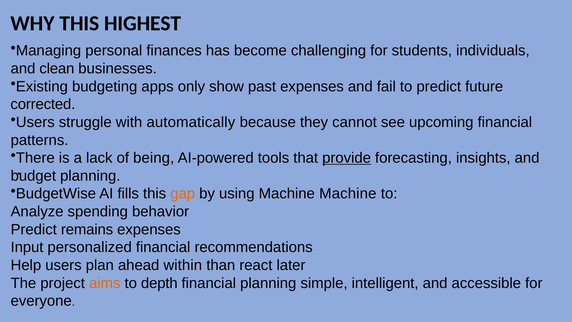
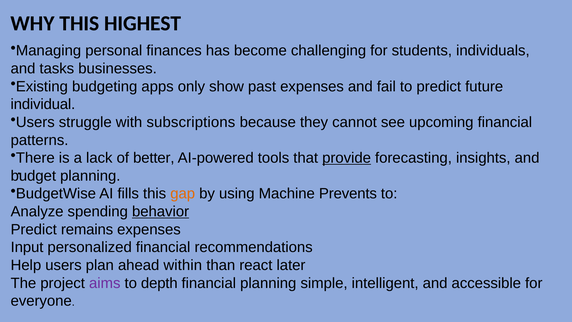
clean: clean -> tasks
corrected: corrected -> individual
automatically: automatically -> subscriptions
being: being -> better
Machine Machine: Machine -> Prevents
behavior underline: none -> present
aims colour: orange -> purple
